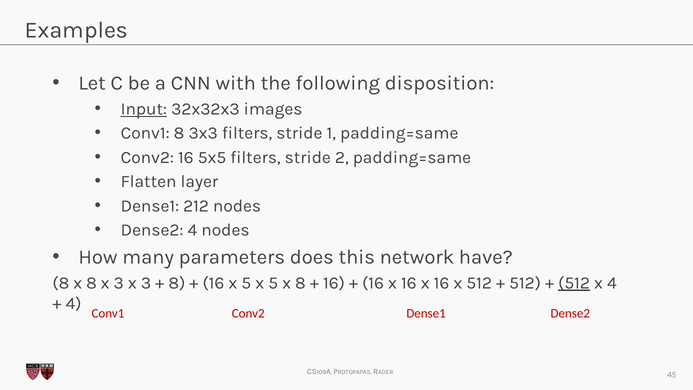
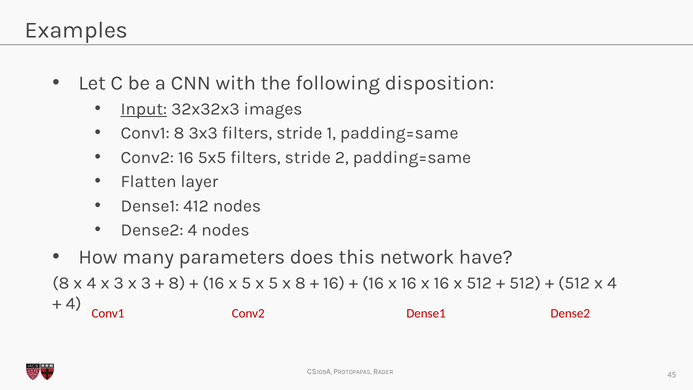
212: 212 -> 412
8 x 8: 8 -> 4
512 at (574, 283) underline: present -> none
